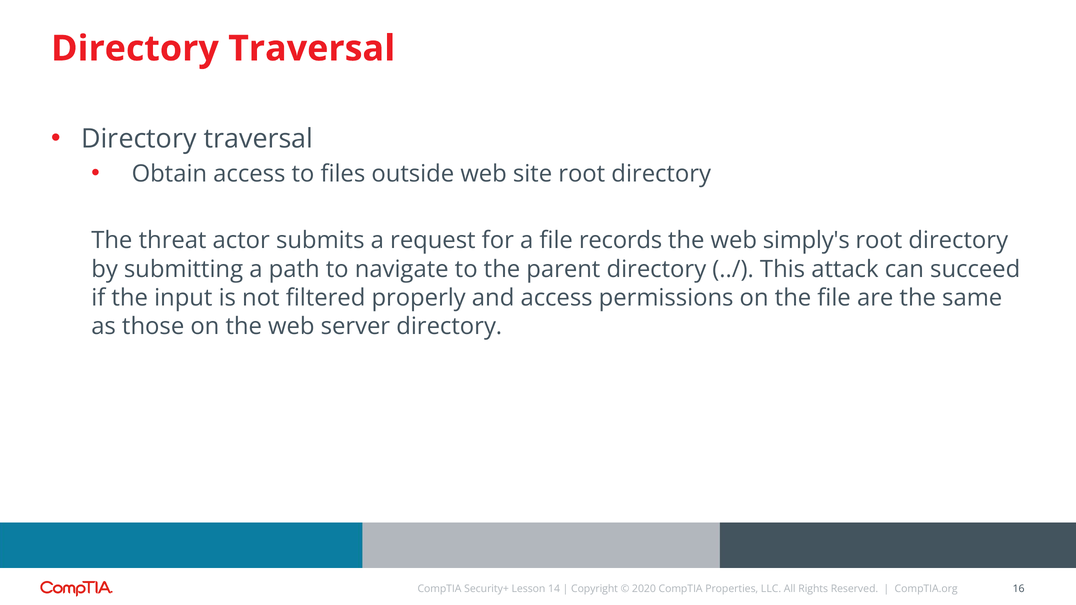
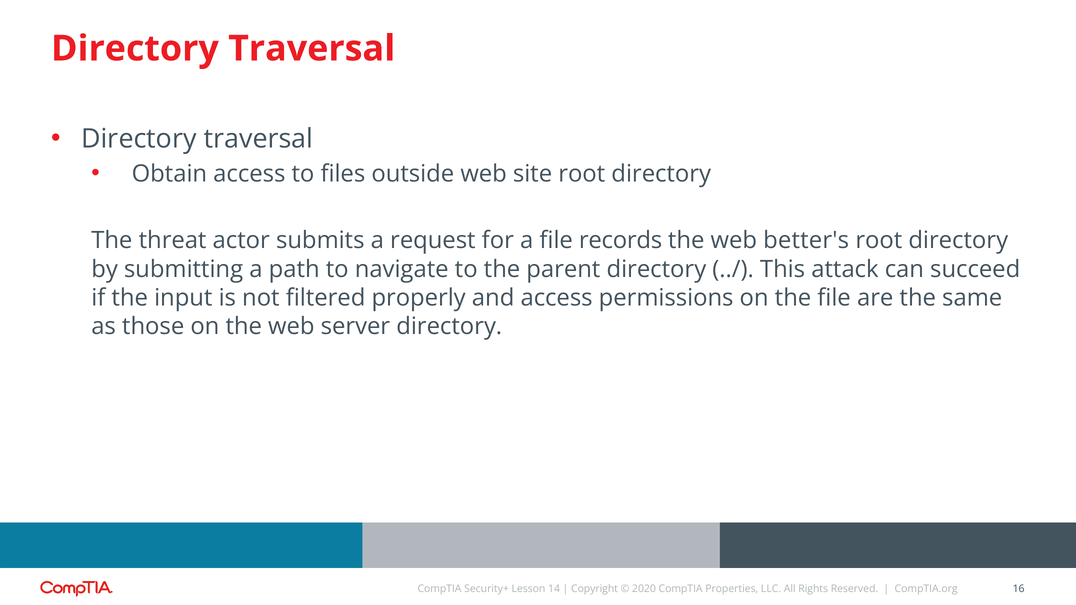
simply's: simply's -> better's
